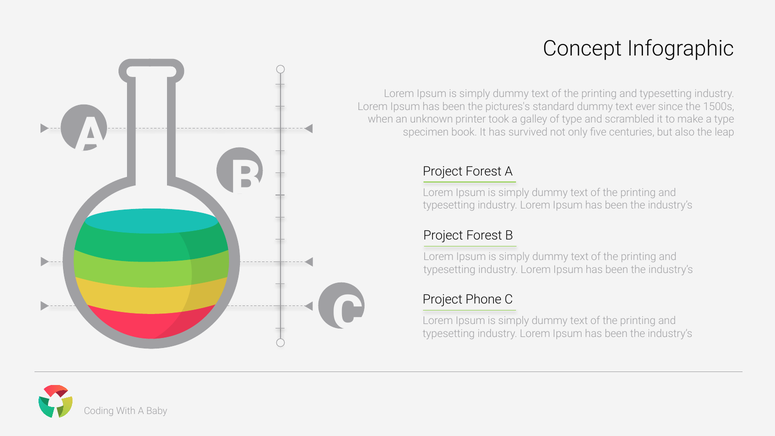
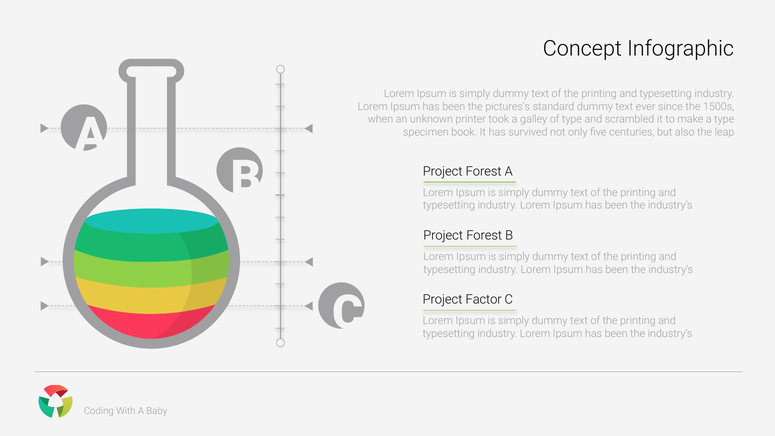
Phone: Phone -> Factor
